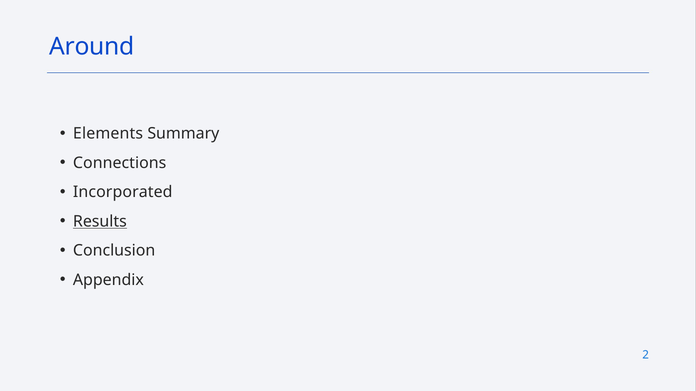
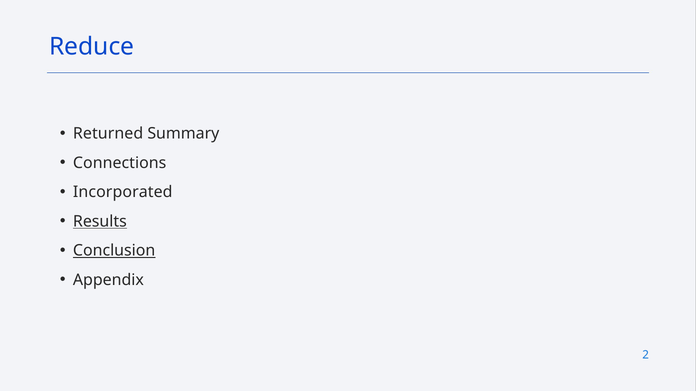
Around: Around -> Reduce
Elements: Elements -> Returned
Conclusion underline: none -> present
